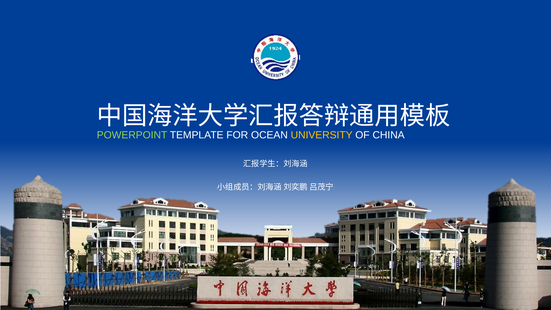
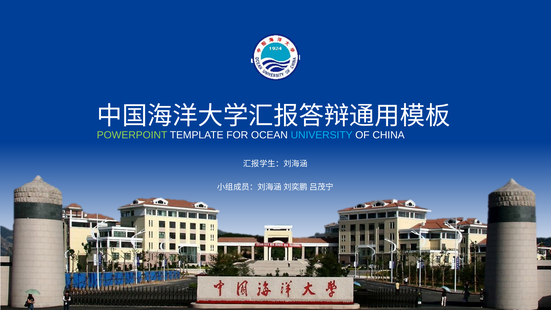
UNIVERSITY colour: yellow -> light blue
